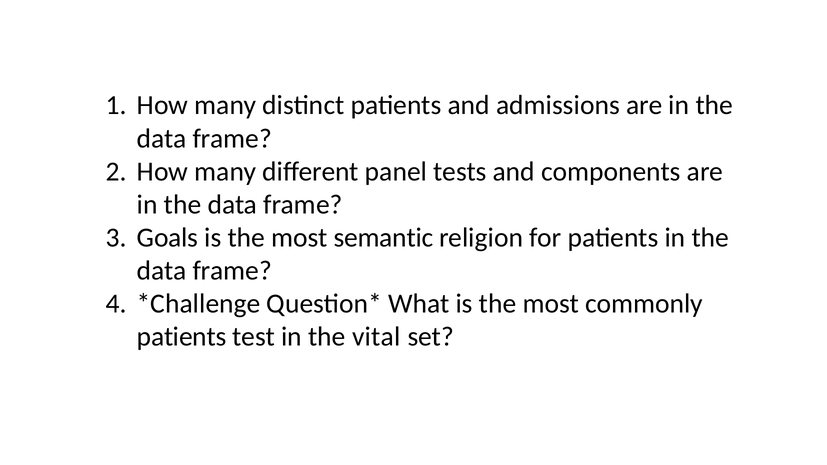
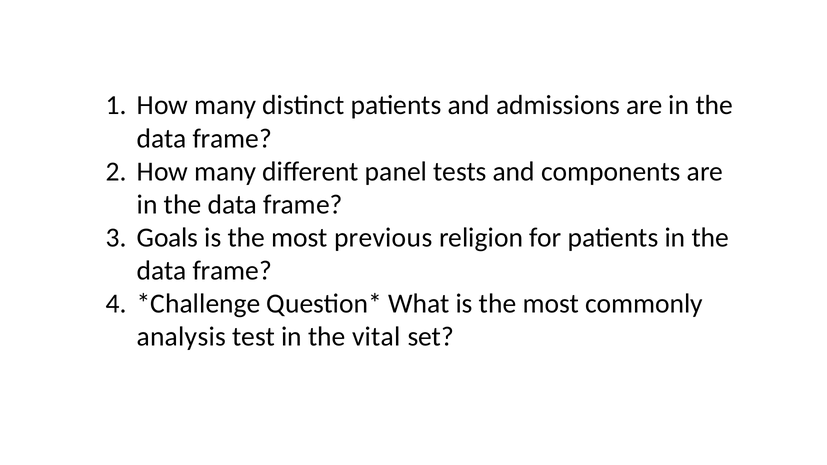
semantic: semantic -> previous
patients at (182, 337): patients -> analysis
